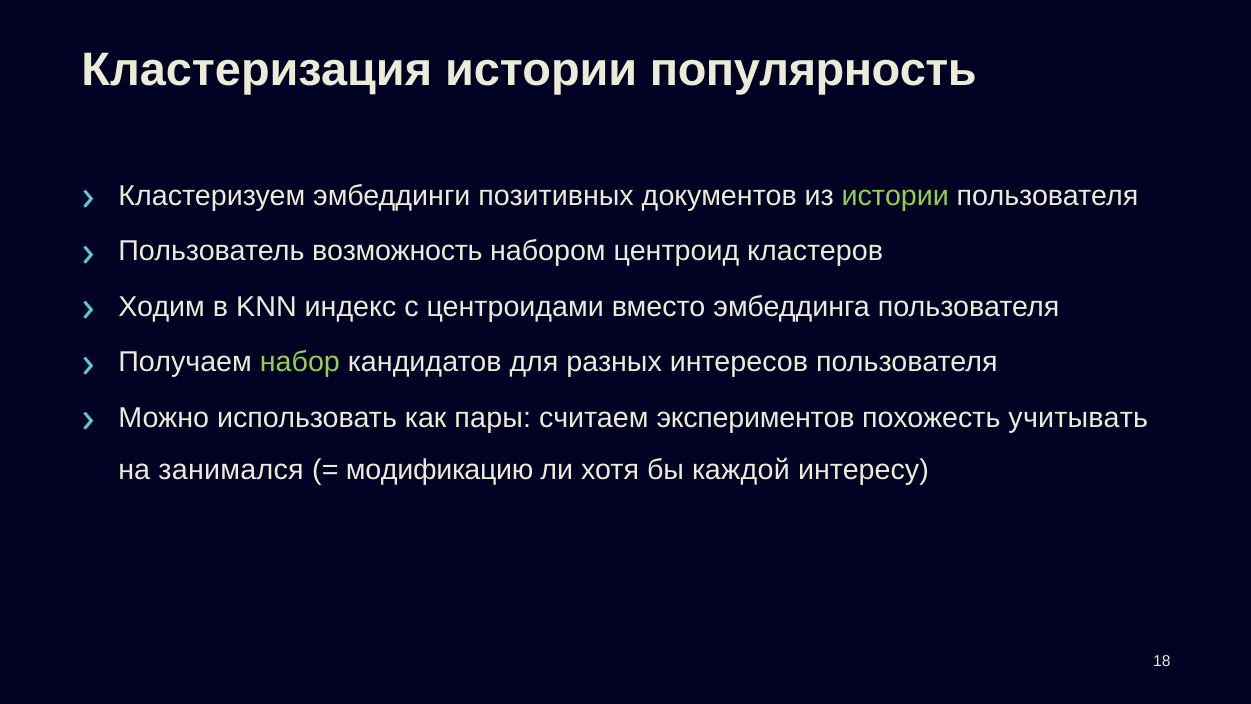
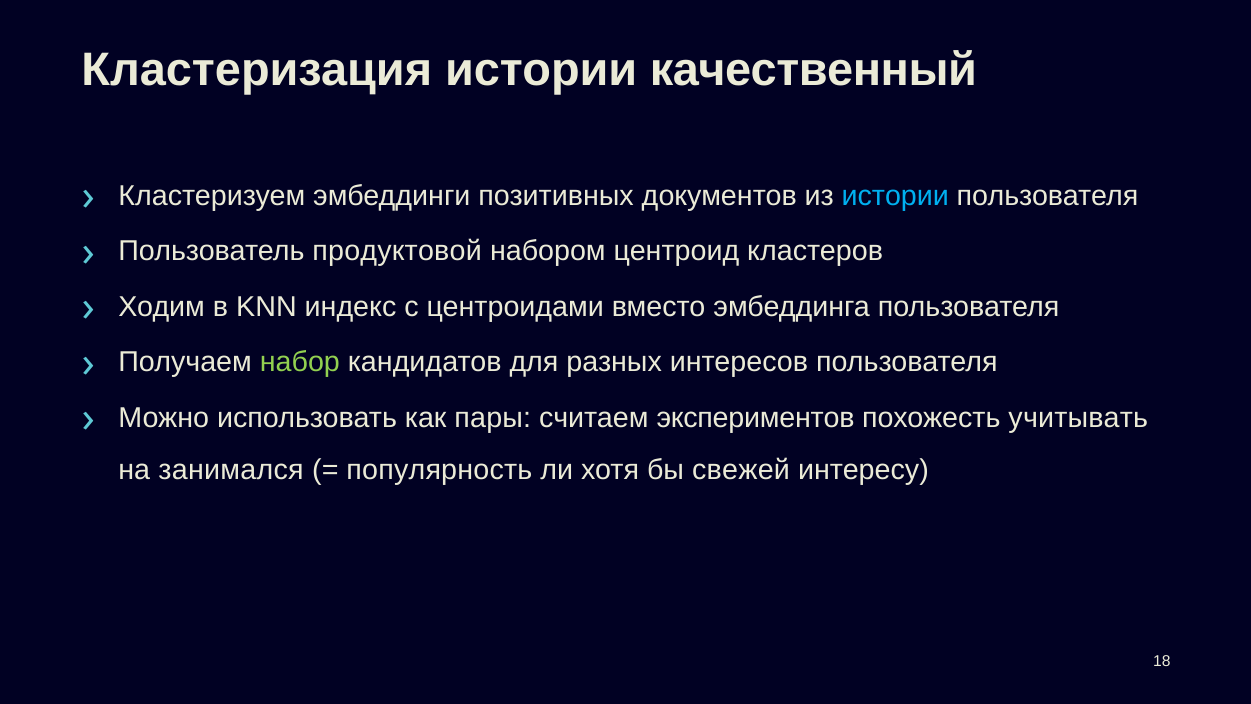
популярность: популярность -> качественный
истории at (895, 196) colour: light green -> light blue
возможность: возможность -> продуктовой
модификацию: модификацию -> популярность
каждой: каждой -> свежей
